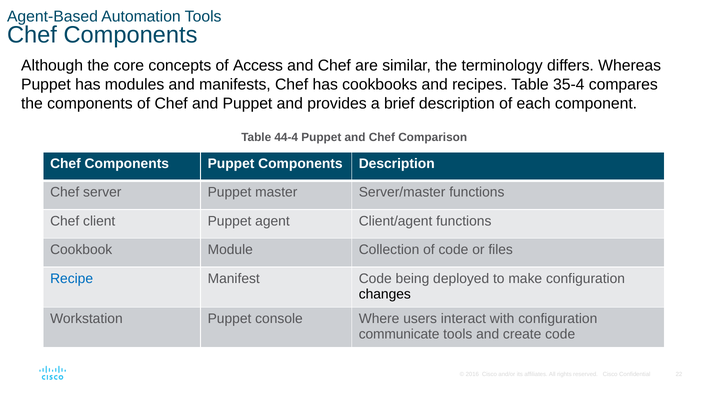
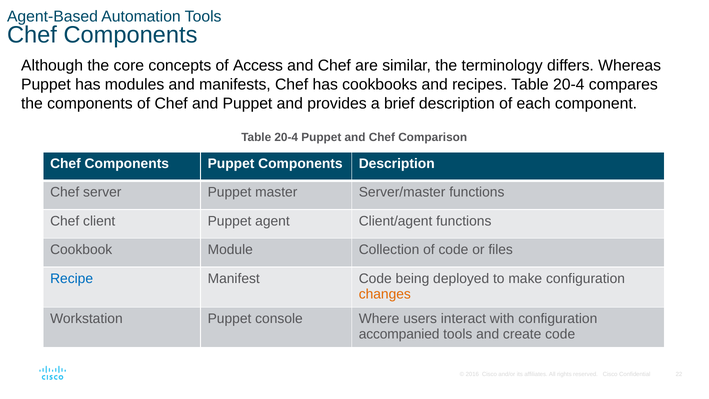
recipes Table 35-4: 35-4 -> 20-4
44-4 at (286, 137): 44-4 -> 20-4
changes colour: black -> orange
communicate: communicate -> accompanied
